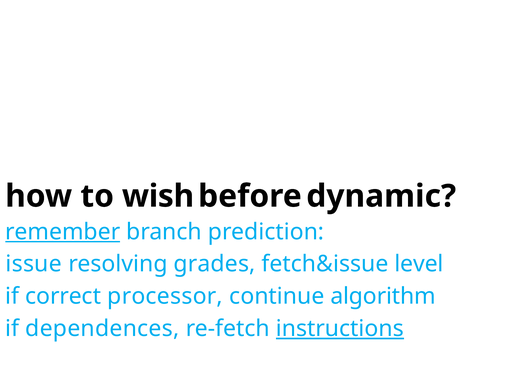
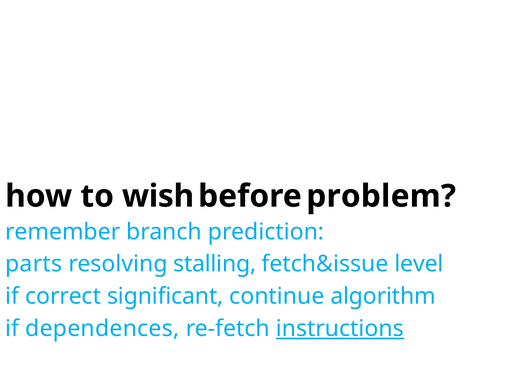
dynamic: dynamic -> problem
remember underline: present -> none
issue: issue -> parts
grades: grades -> stalling
processor: processor -> significant
